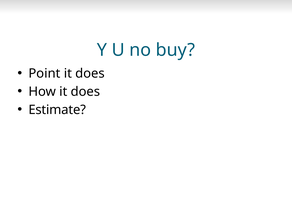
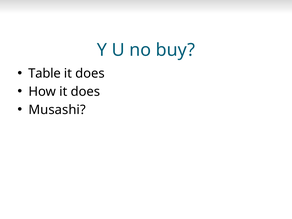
Point: Point -> Table
Estimate: Estimate -> Musashi
